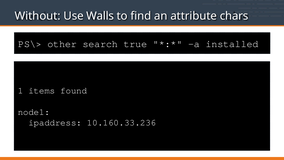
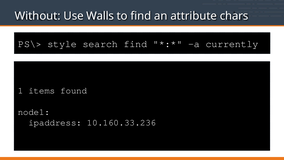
other: other -> style
search true: true -> find
installed: installed -> currently
